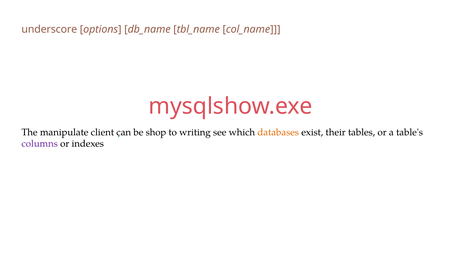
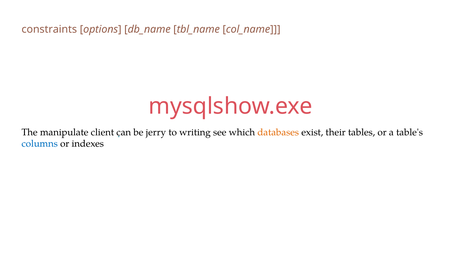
underscore: underscore -> constraints
shop: shop -> jerry
columns colour: purple -> blue
